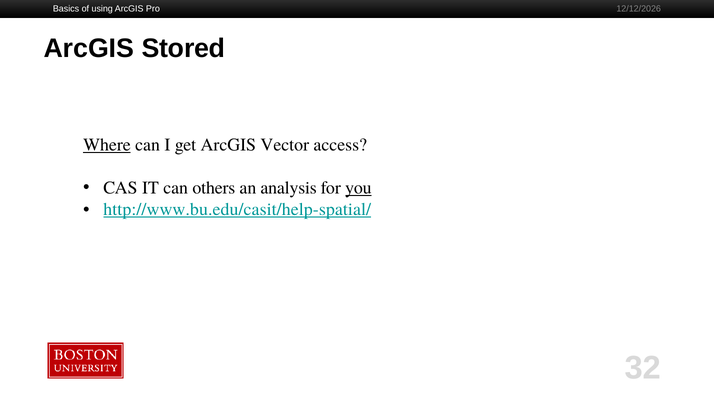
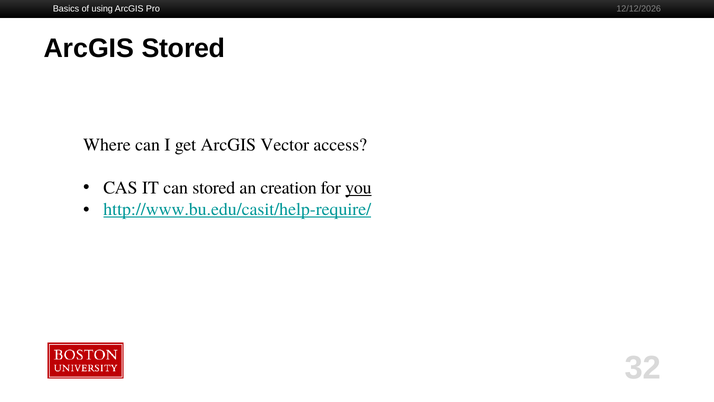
Where underline: present -> none
can others: others -> stored
analysis: analysis -> creation
http://www.bu.edu/casit/help-spatial/: http://www.bu.edu/casit/help-spatial/ -> http://www.bu.edu/casit/help-require/
